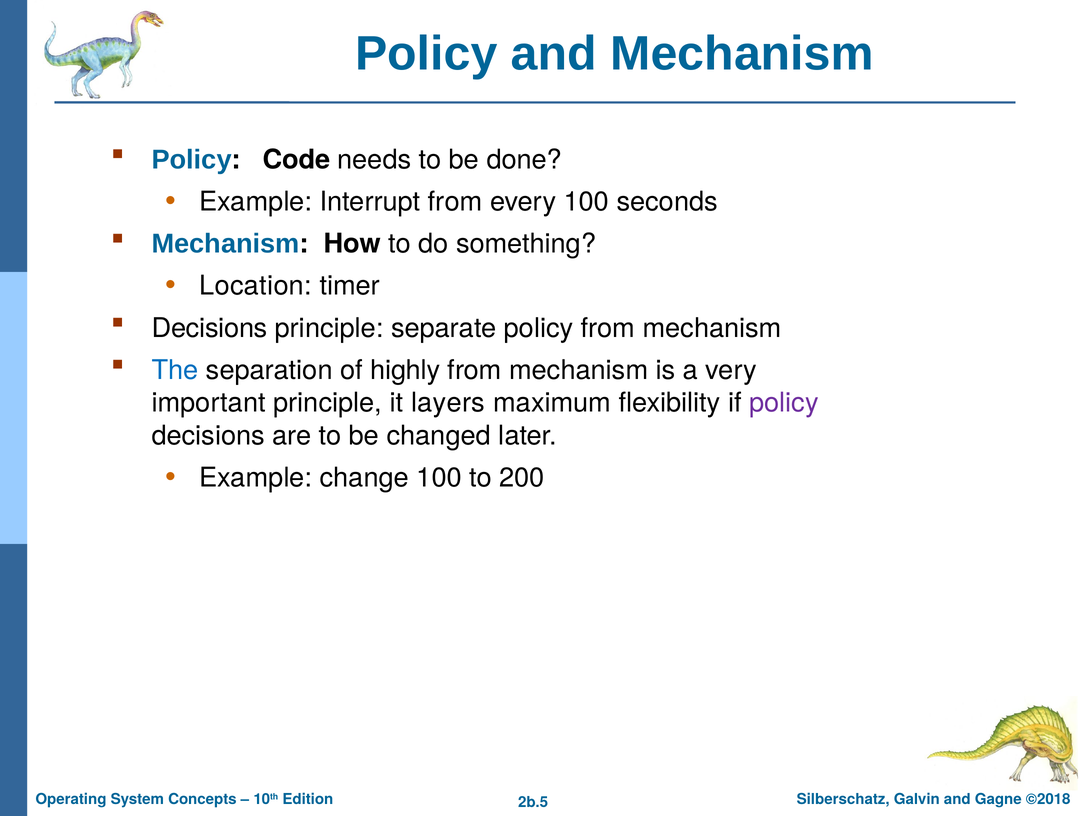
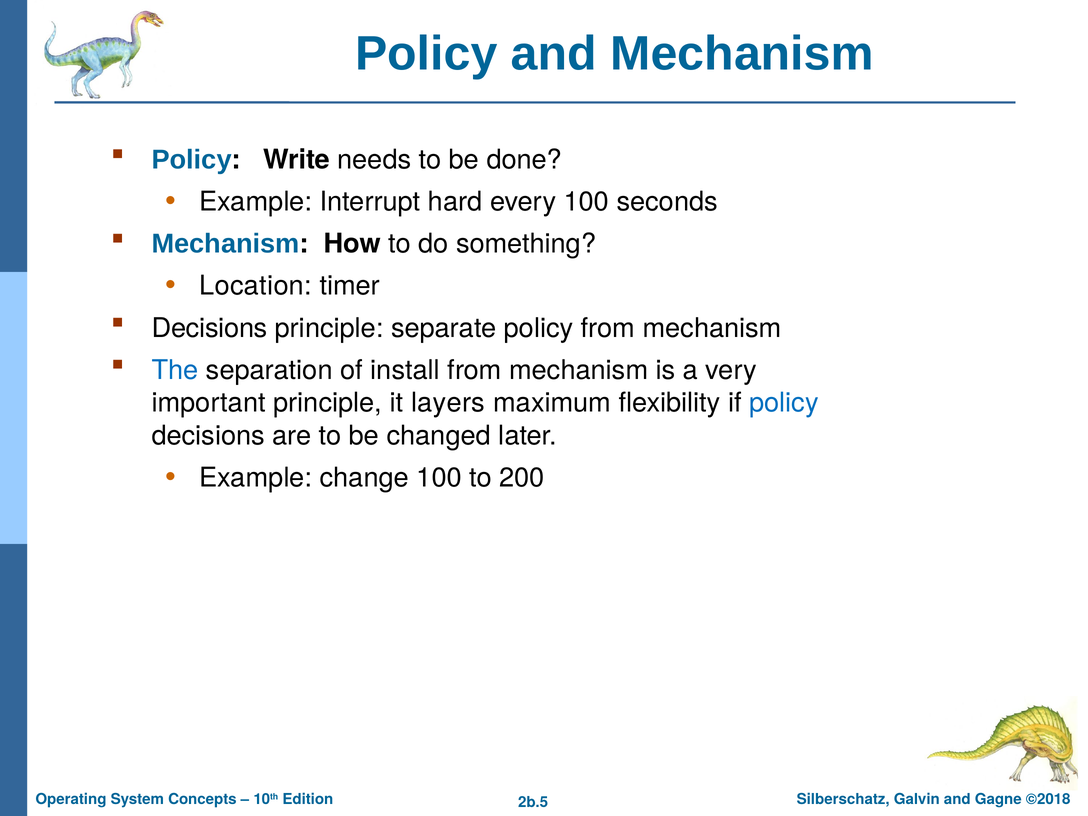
Code: Code -> Write
Interrupt from: from -> hard
highly: highly -> install
policy at (784, 403) colour: purple -> blue
